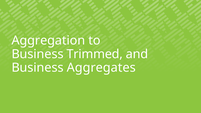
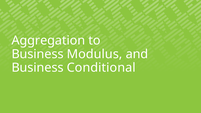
Trimmed: Trimmed -> Modulus
Aggregates: Aggregates -> Conditional
